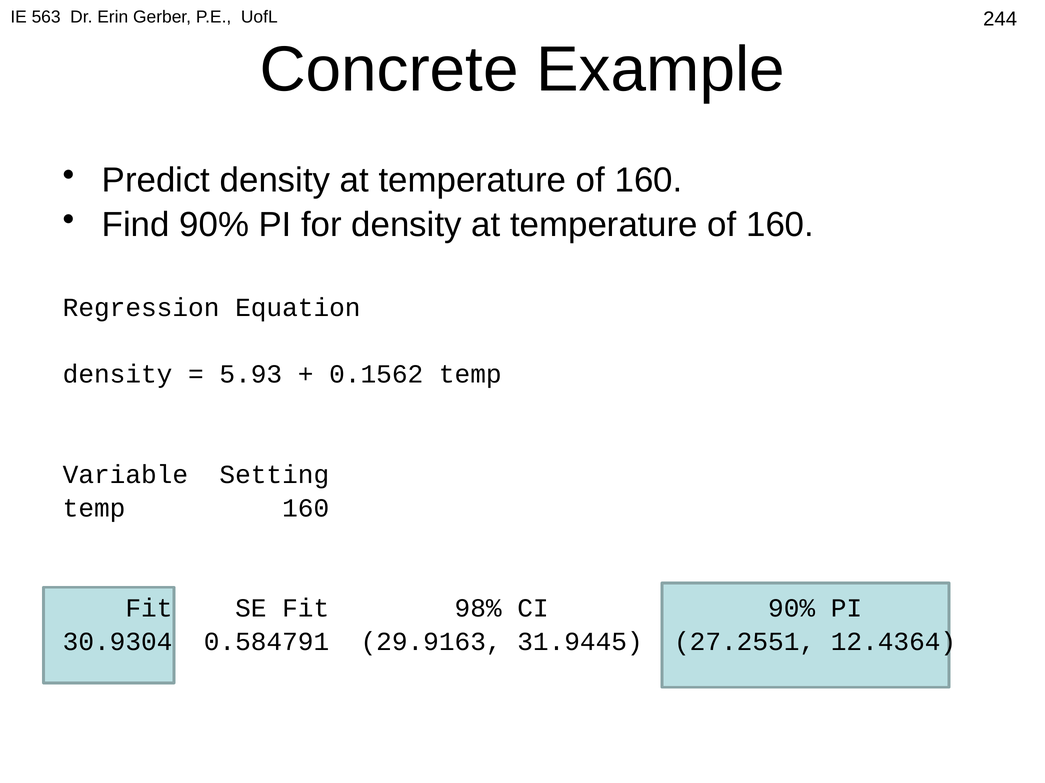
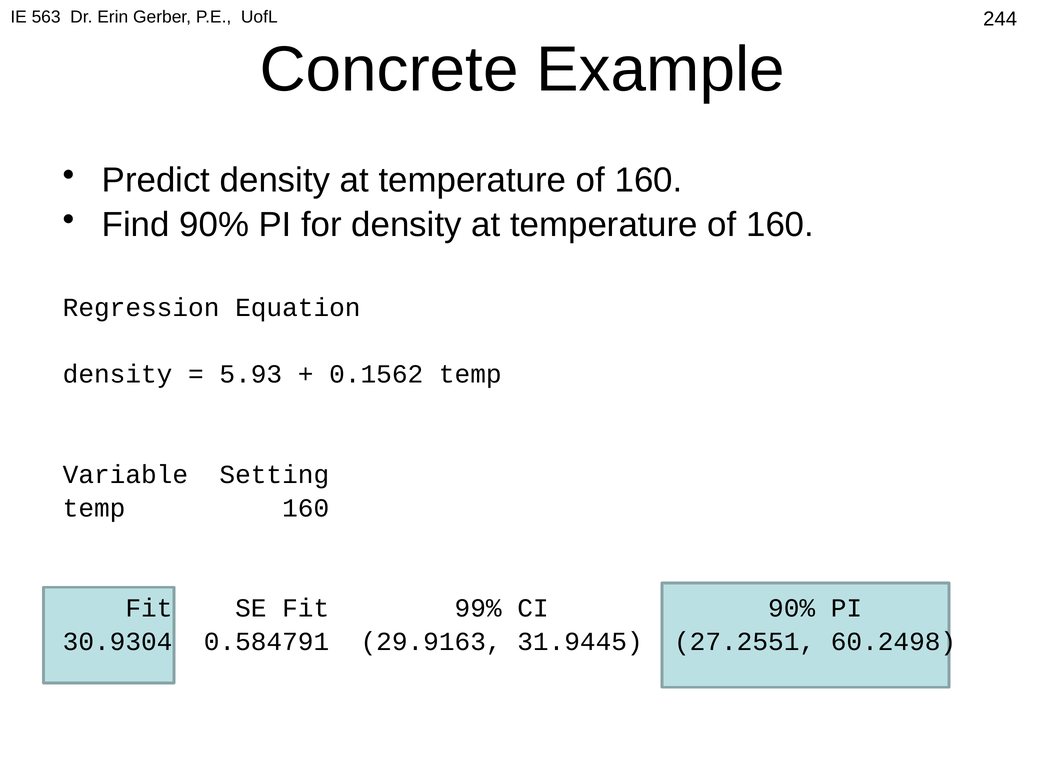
98%: 98% -> 99%
12.4364: 12.4364 -> 60.2498
